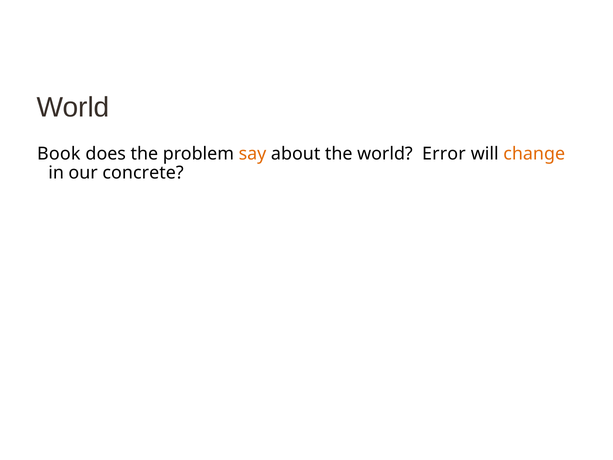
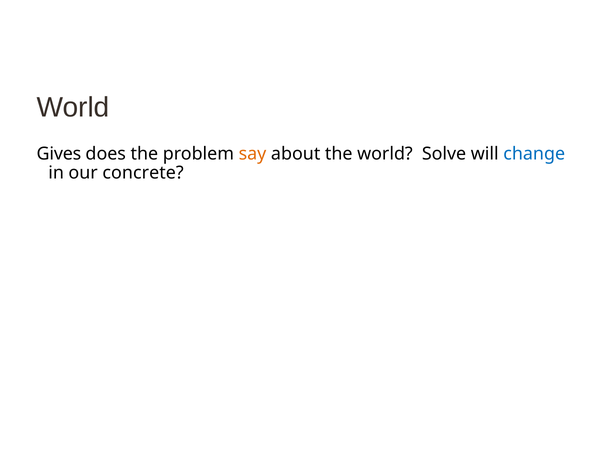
Book: Book -> Gives
Error: Error -> Solve
change colour: orange -> blue
